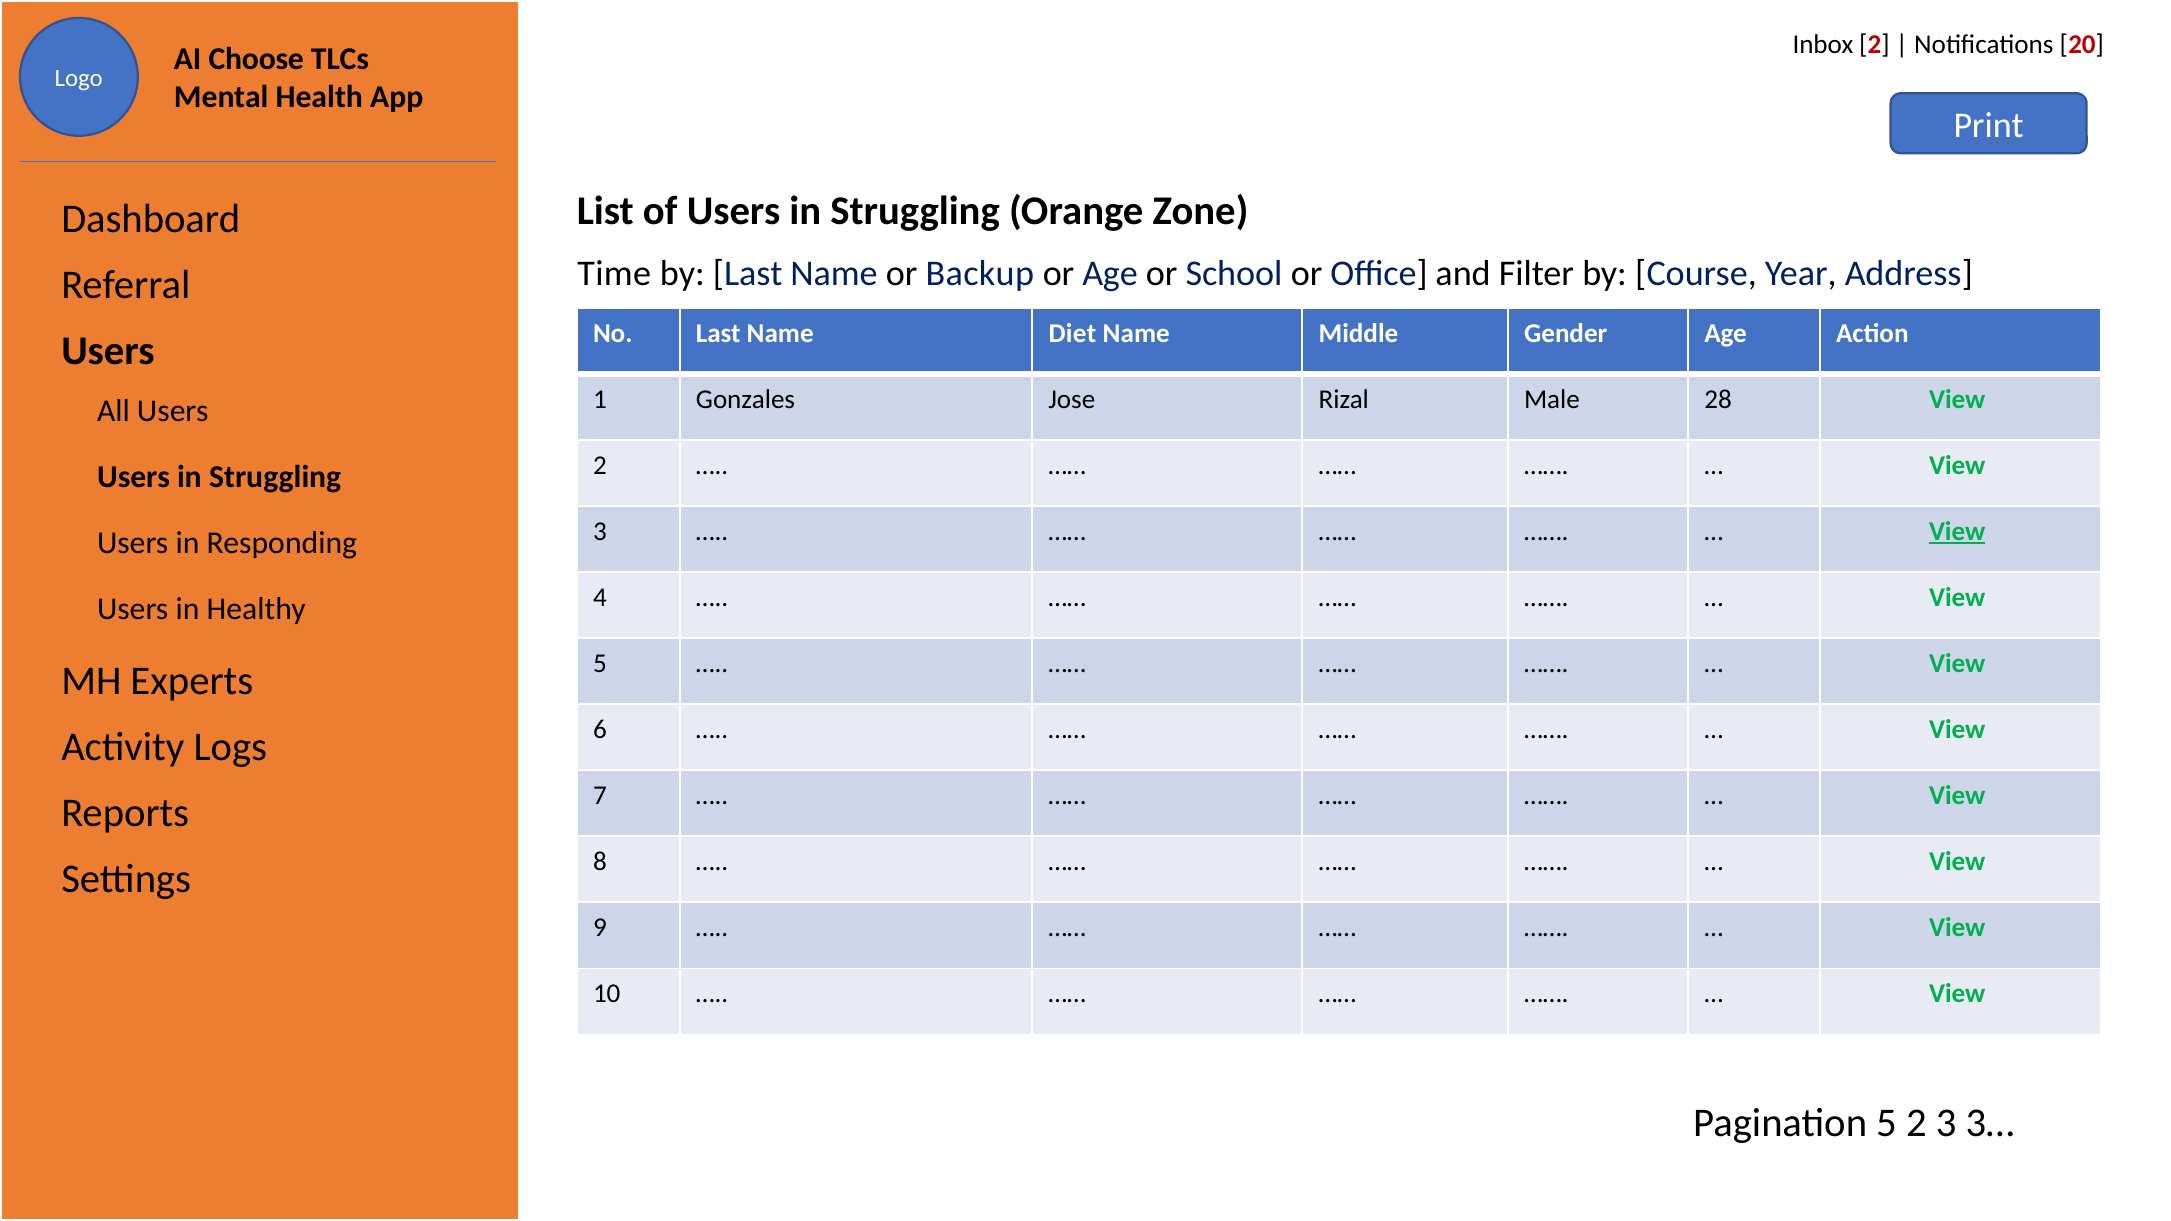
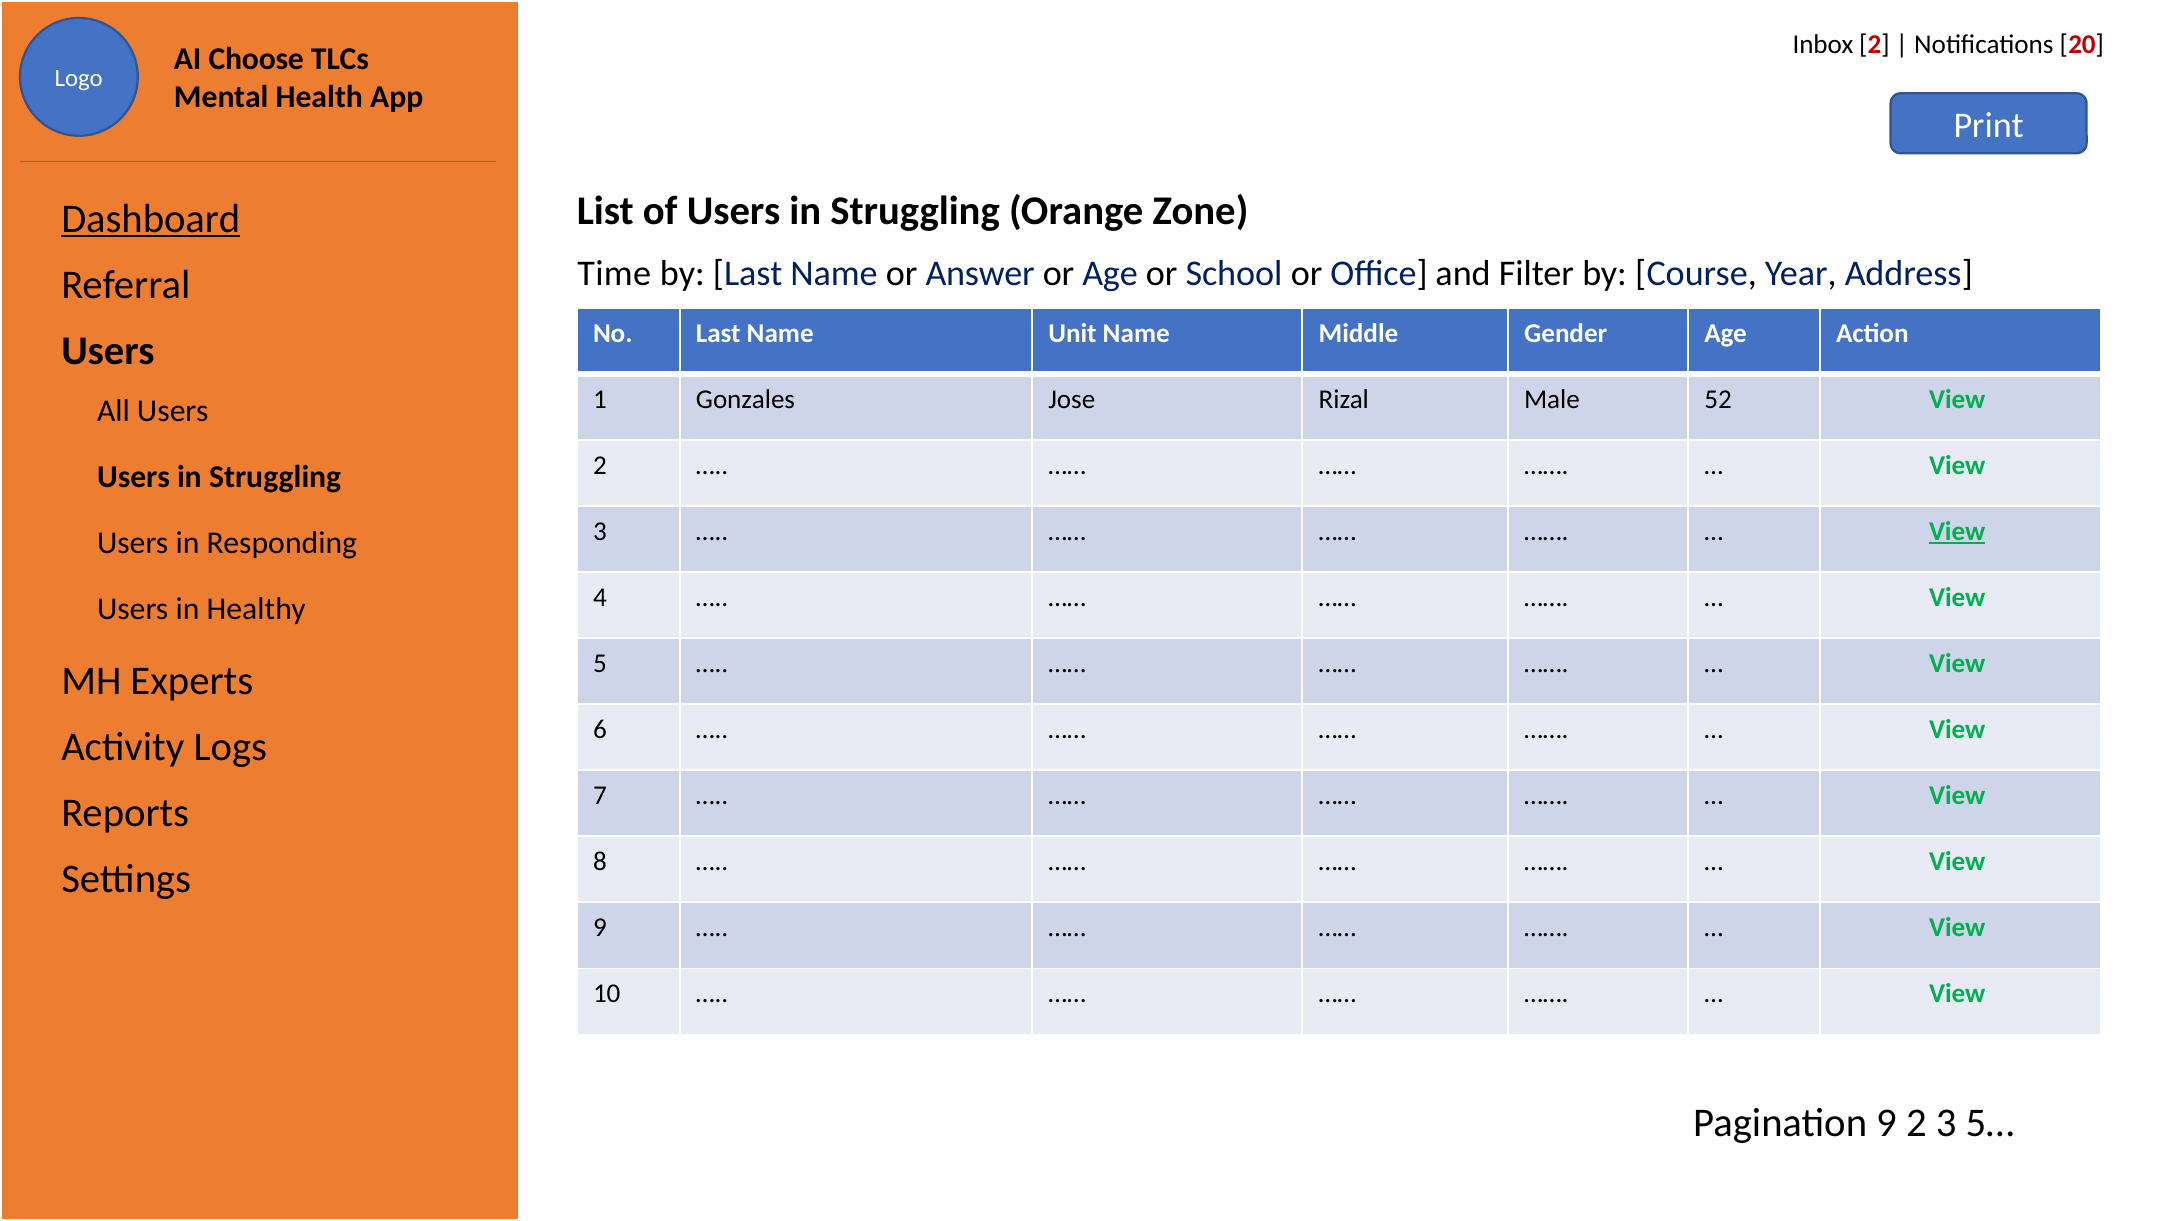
Dashboard underline: none -> present
Backup: Backup -> Answer
Diet: Diet -> Unit
28: 28 -> 52
Pagination 5: 5 -> 9
3…: 3… -> 5…
